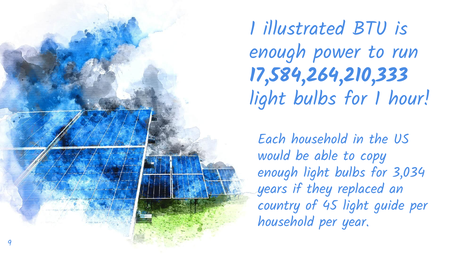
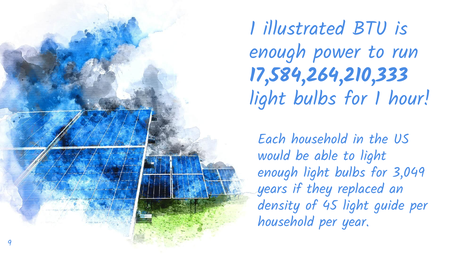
to copy: copy -> light
3,034: 3,034 -> 3,049
country: country -> density
